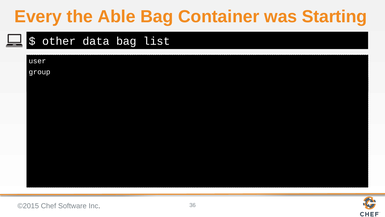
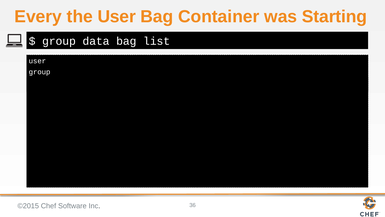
the Able: Able -> User
other at (59, 41): other -> group
